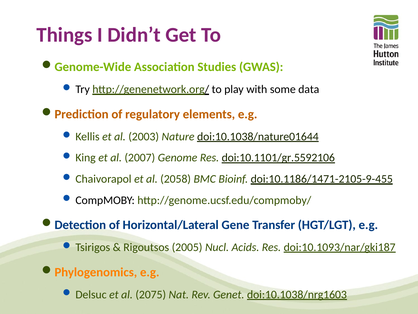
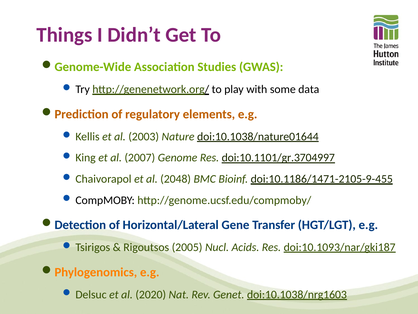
doi:10.1101/gr.5592106: doi:10.1101/gr.5592106 -> doi:10.1101/gr.3704997
2058: 2058 -> 2048
2075: 2075 -> 2020
